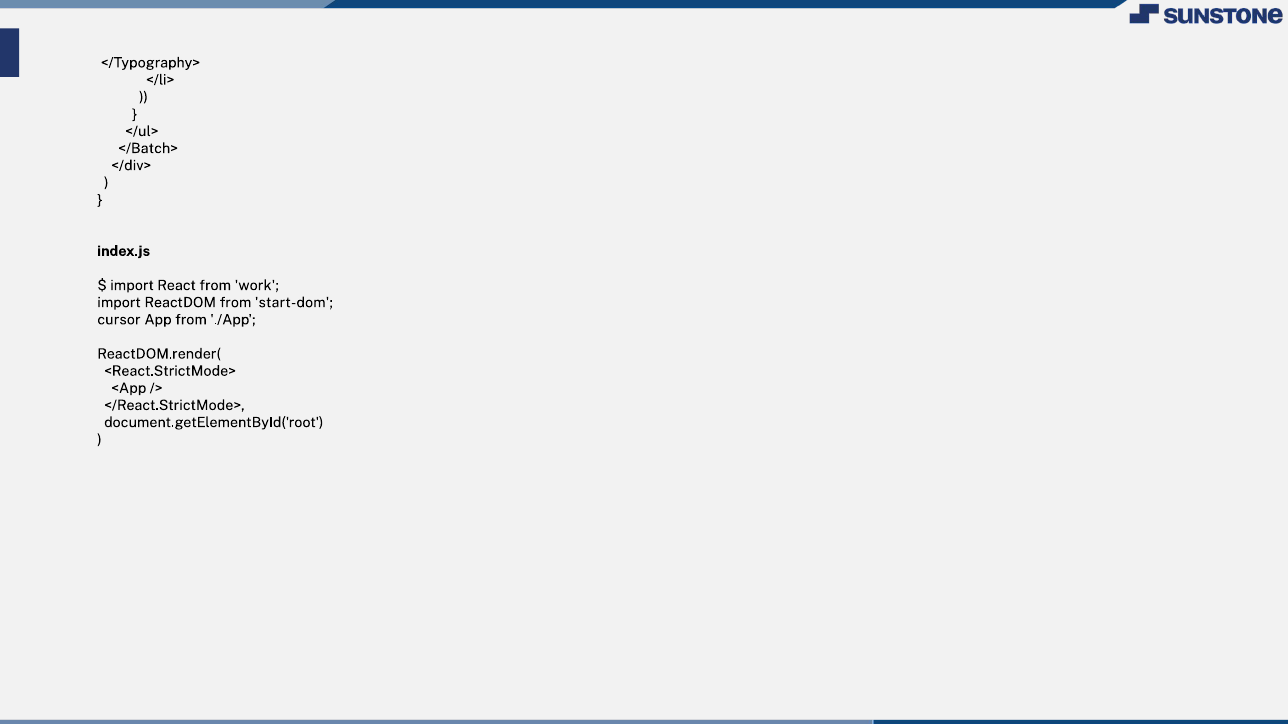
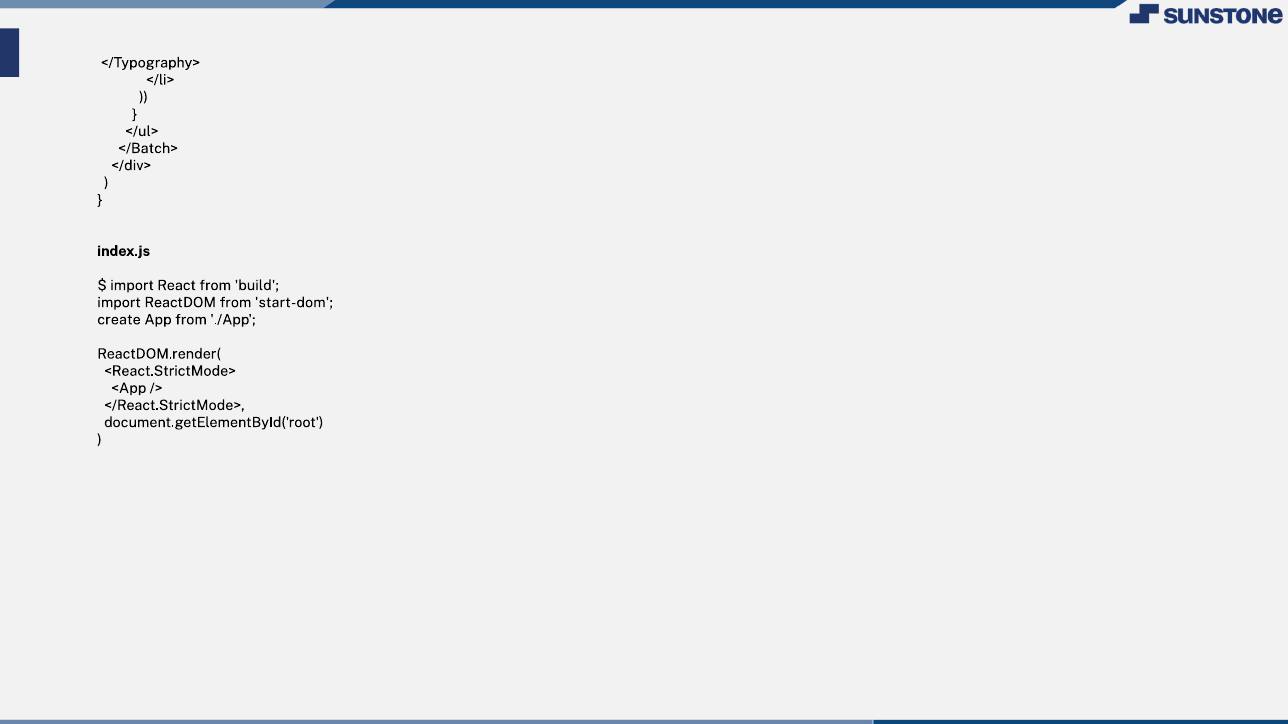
work: work -> build
cursor: cursor -> create
